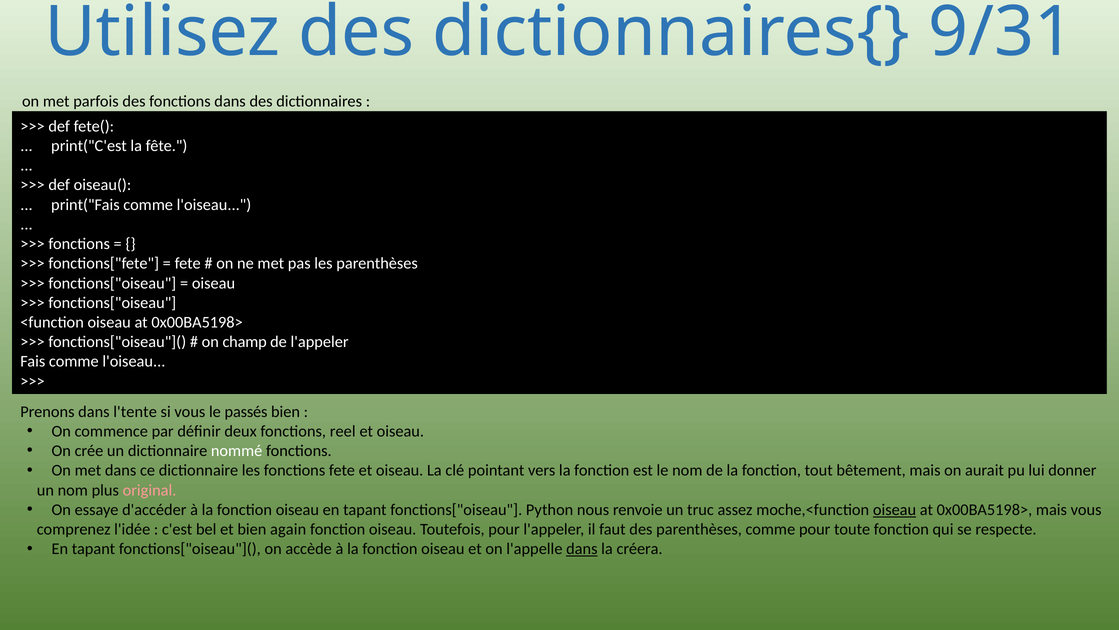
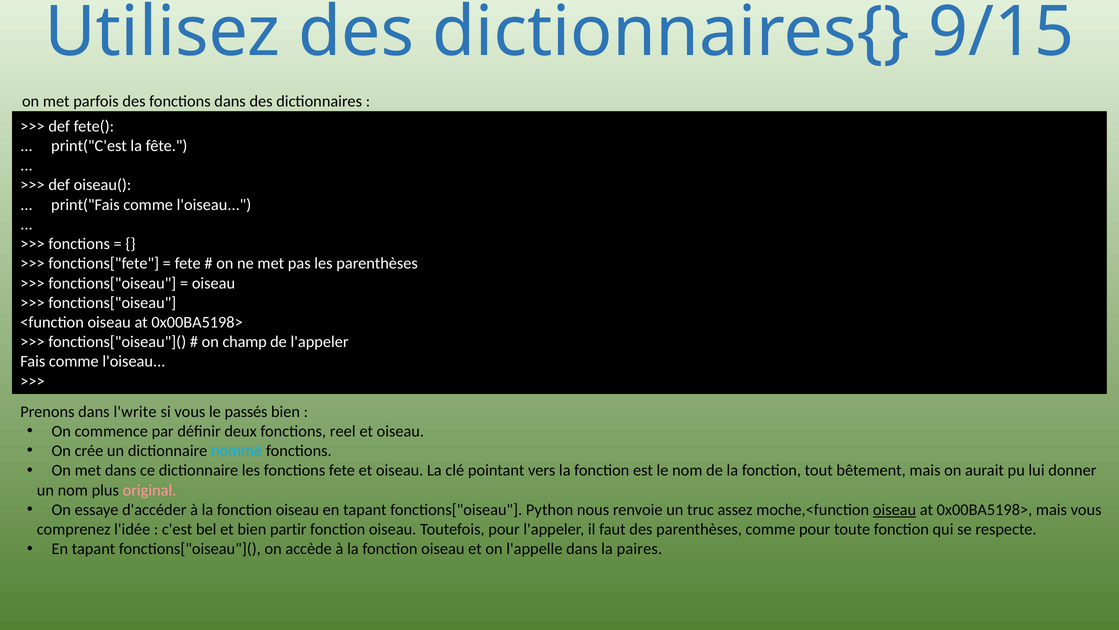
9/31: 9/31 -> 9/15
l'tente: l'tente -> l'write
nommé colour: white -> light blue
again: again -> partir
dans at (582, 549) underline: present -> none
créera: créera -> paires
